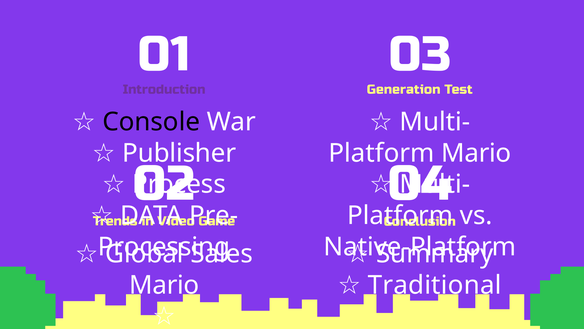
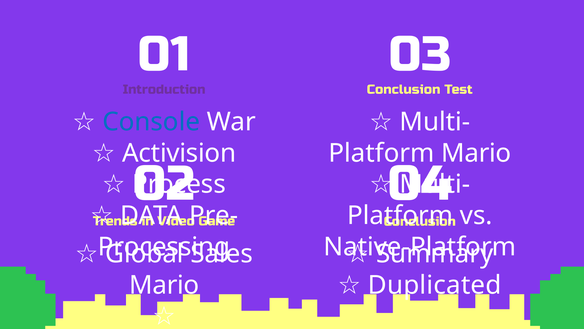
Generation at (404, 89): Generation -> Conclusion
Console colour: black -> blue
Publisher: Publisher -> Activision
Traditional: Traditional -> Duplicated
